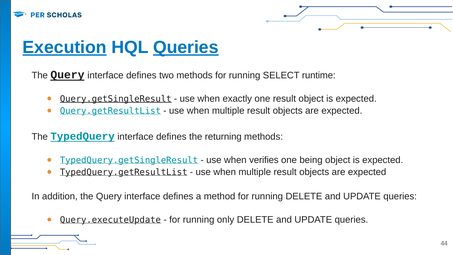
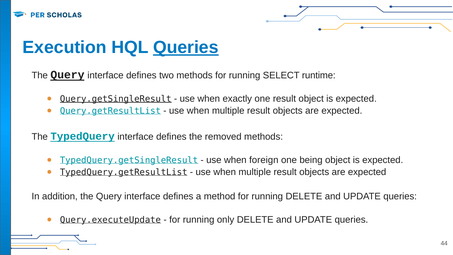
Execution underline: present -> none
returning: returning -> removed
verifies: verifies -> foreign
